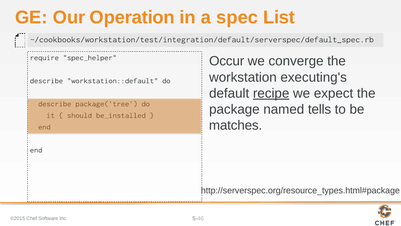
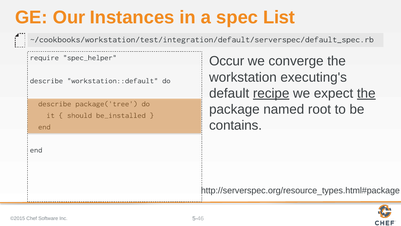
Operation: Operation -> Instances
the at (366, 93) underline: none -> present
tells: tells -> root
matches: matches -> contains
